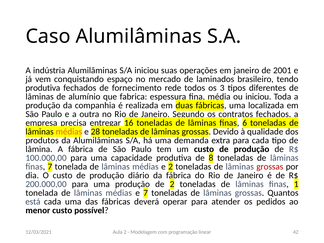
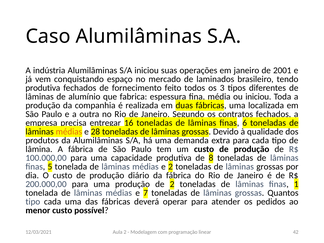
rede: rede -> feito
finas 7: 7 -> 5
grossas at (270, 167) colour: red -> black
está at (33, 202): está -> tipo
